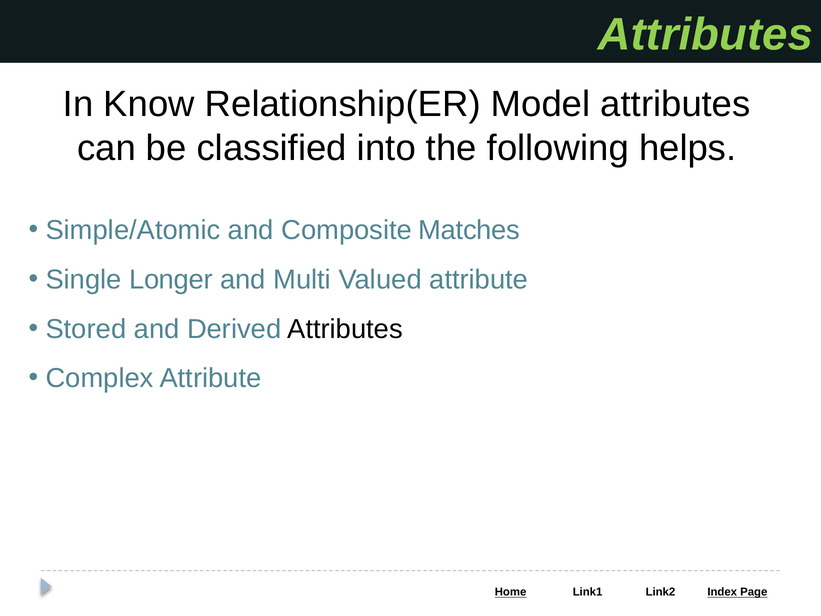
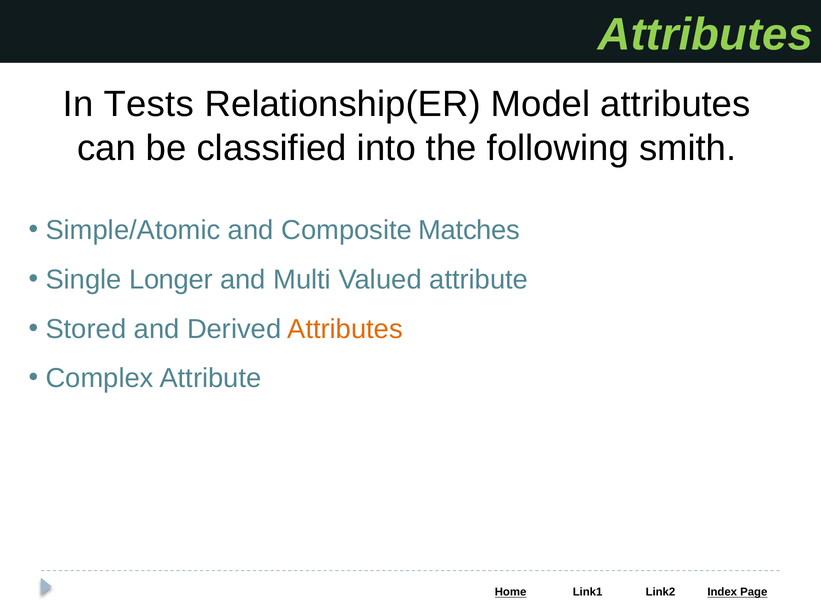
Know: Know -> Tests
helps: helps -> smith
Attributes at (345, 329) colour: black -> orange
